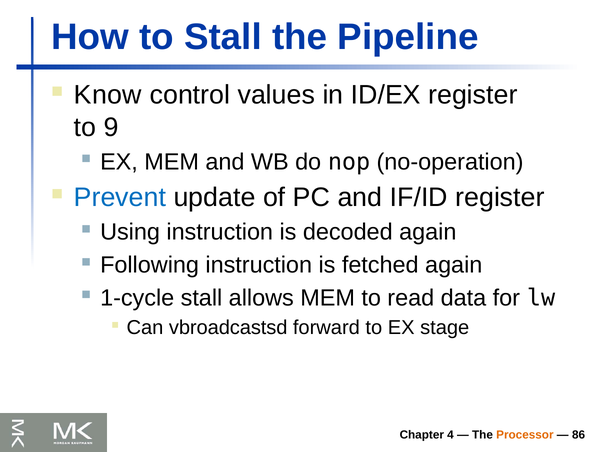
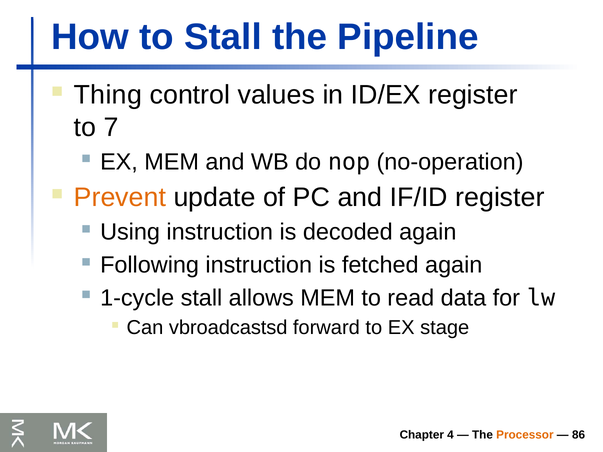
Know: Know -> Thing
9: 9 -> 7
Prevent colour: blue -> orange
